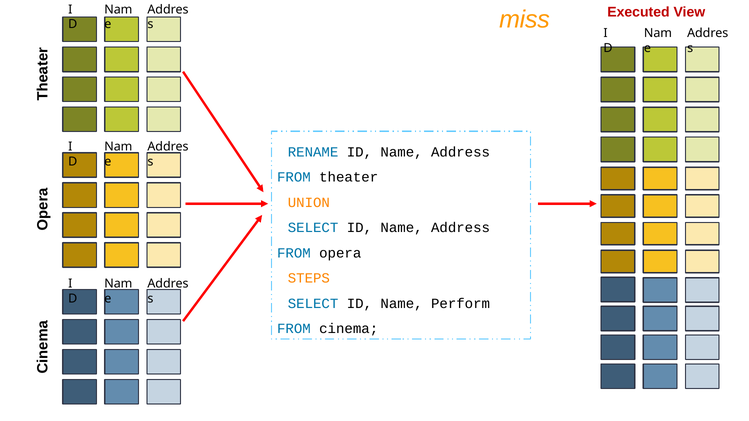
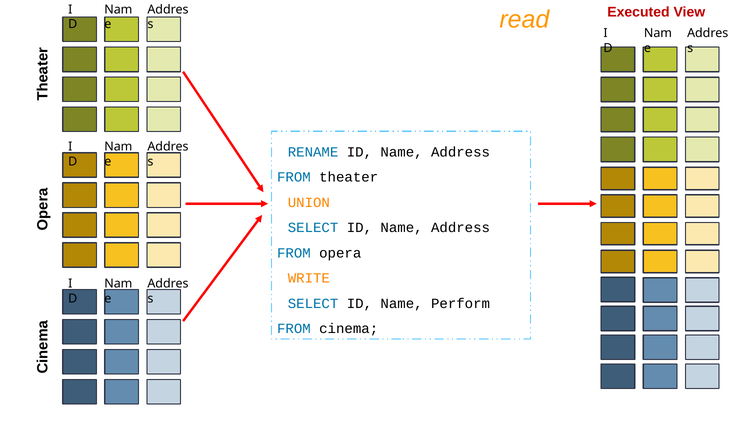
miss: miss -> read
STEPS: STEPS -> WRITE
